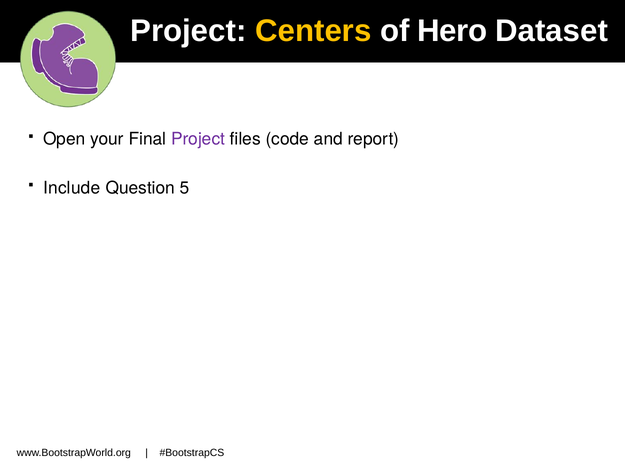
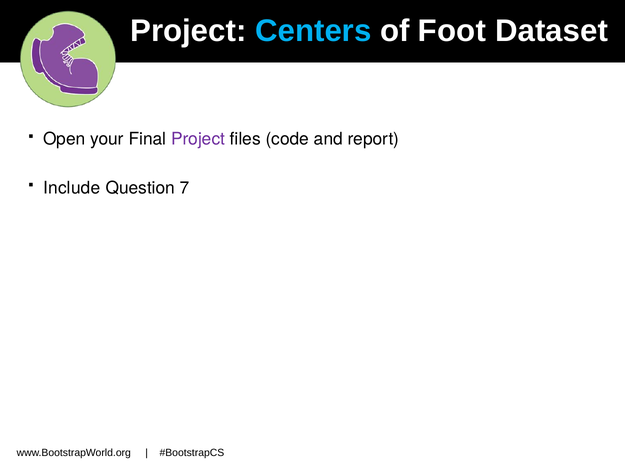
Centers colour: yellow -> light blue
Hero: Hero -> Foot
5: 5 -> 7
